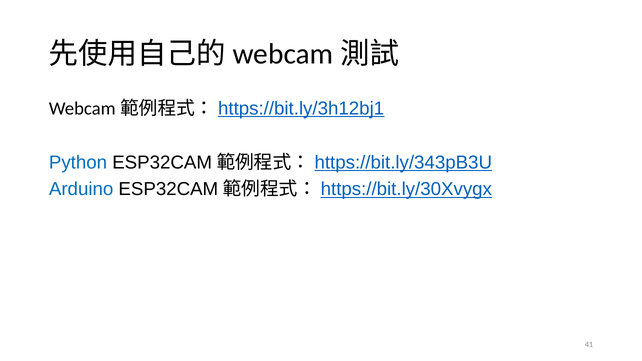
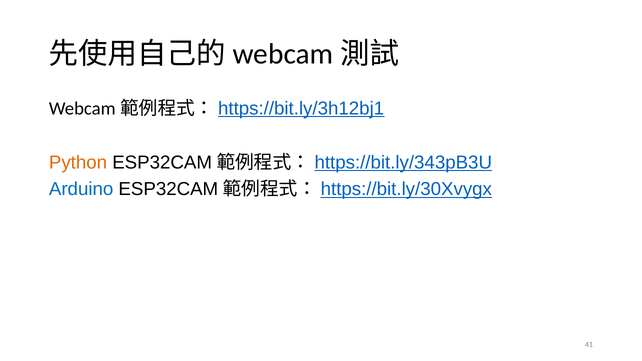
Python colour: blue -> orange
